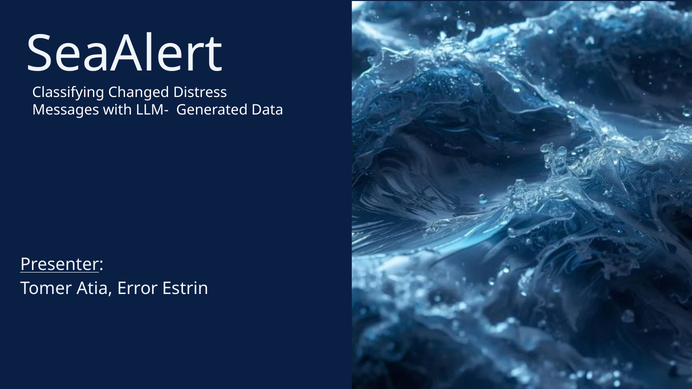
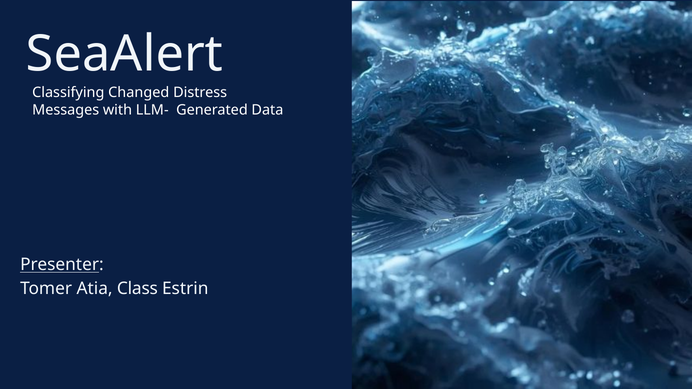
Error: Error -> Class
